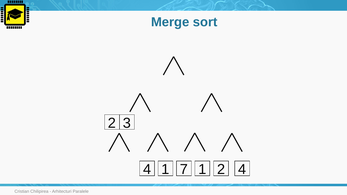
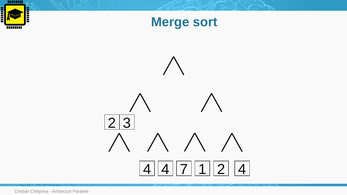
4 1: 1 -> 4
